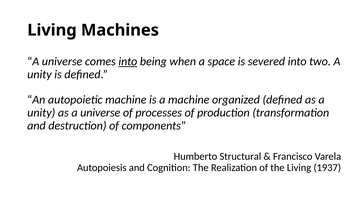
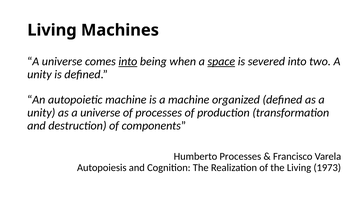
space underline: none -> present
Humberto Structural: Structural -> Processes
1937: 1937 -> 1973
